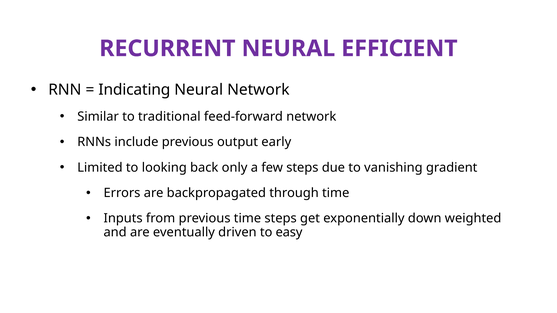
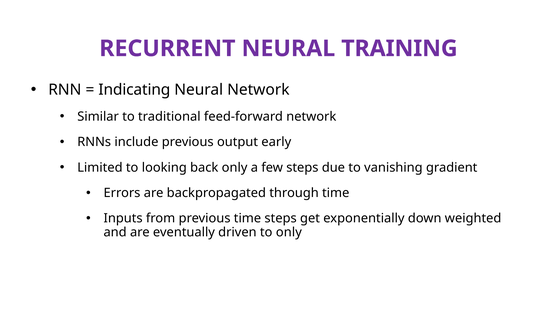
EFFICIENT: EFFICIENT -> TRAINING
to easy: easy -> only
